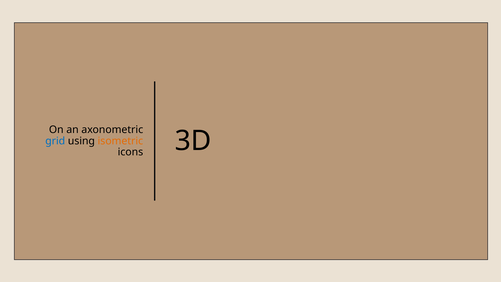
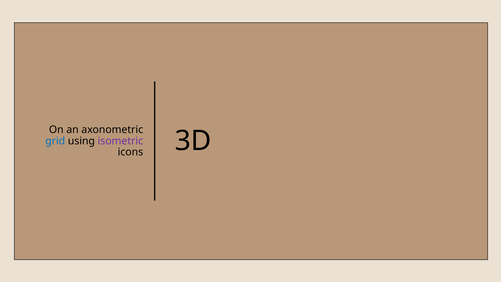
isometric colour: orange -> purple
